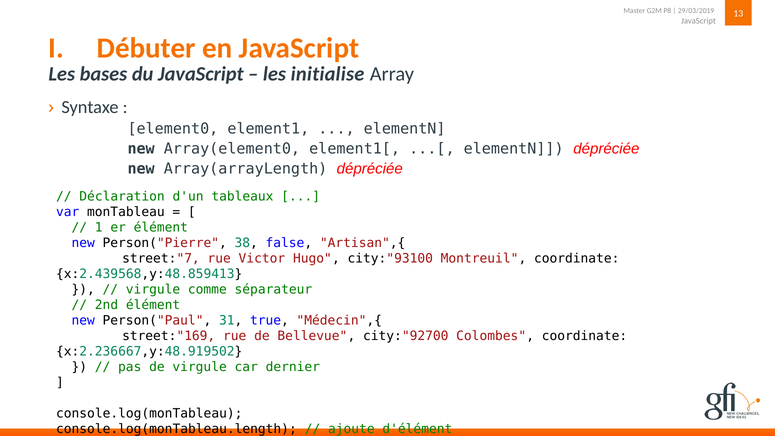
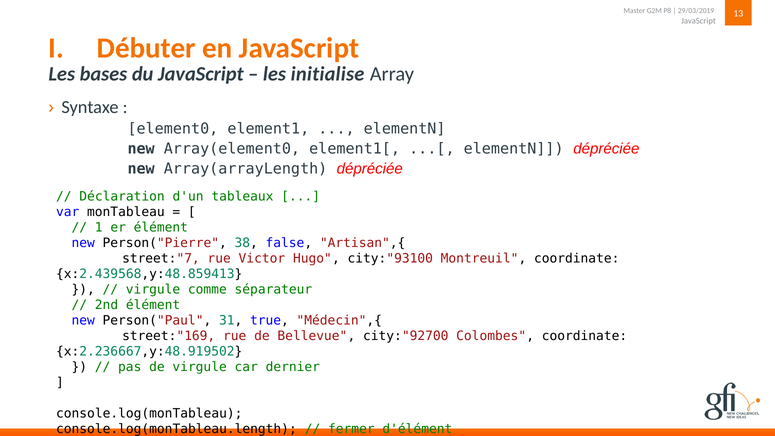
ajoute: ajoute -> fermer
